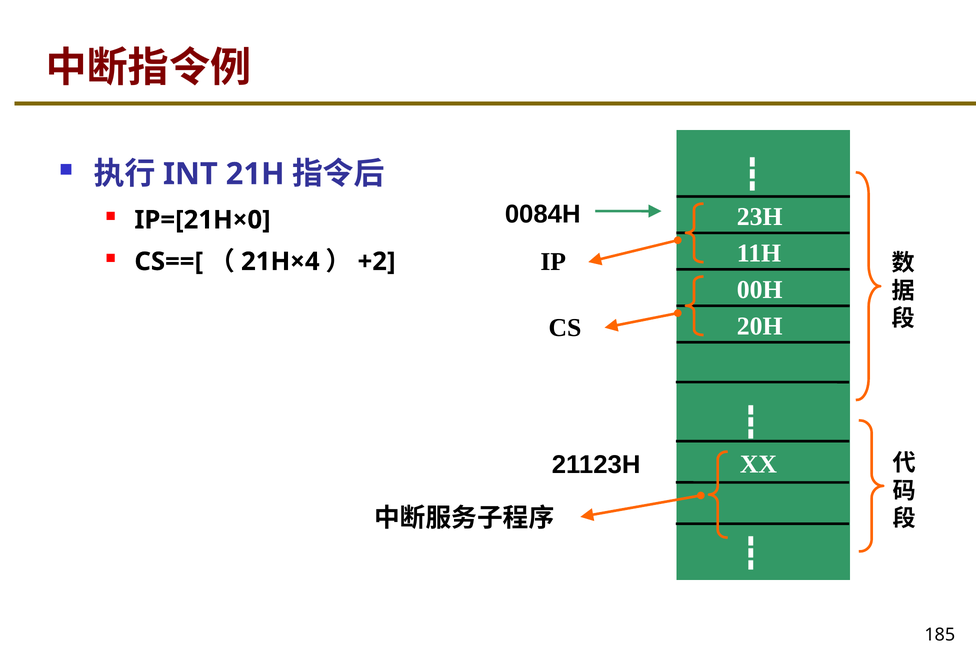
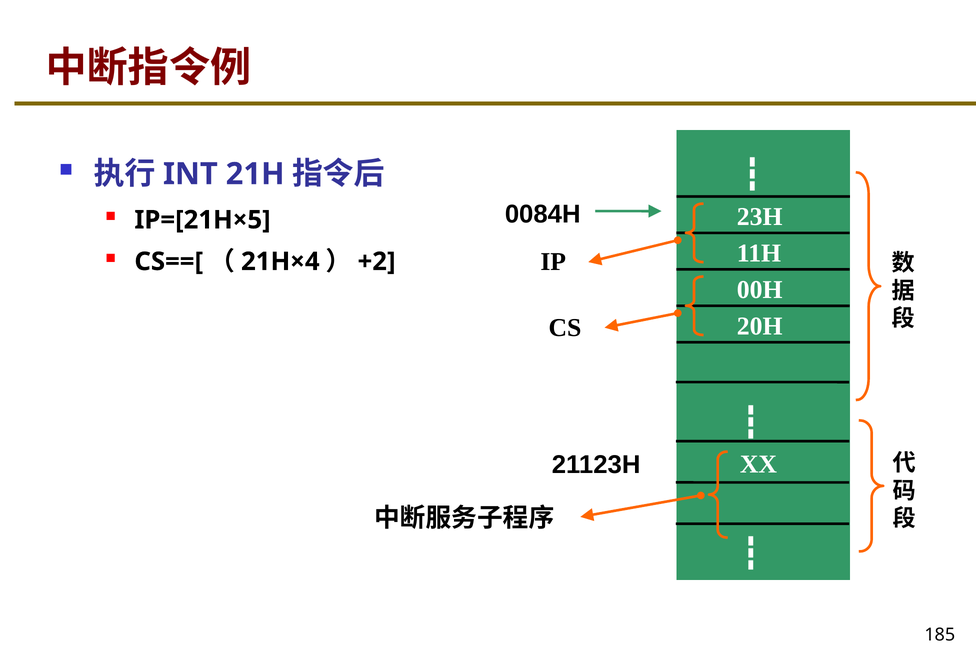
IP=[21H×0: IP=[21H×0 -> IP=[21H×5
